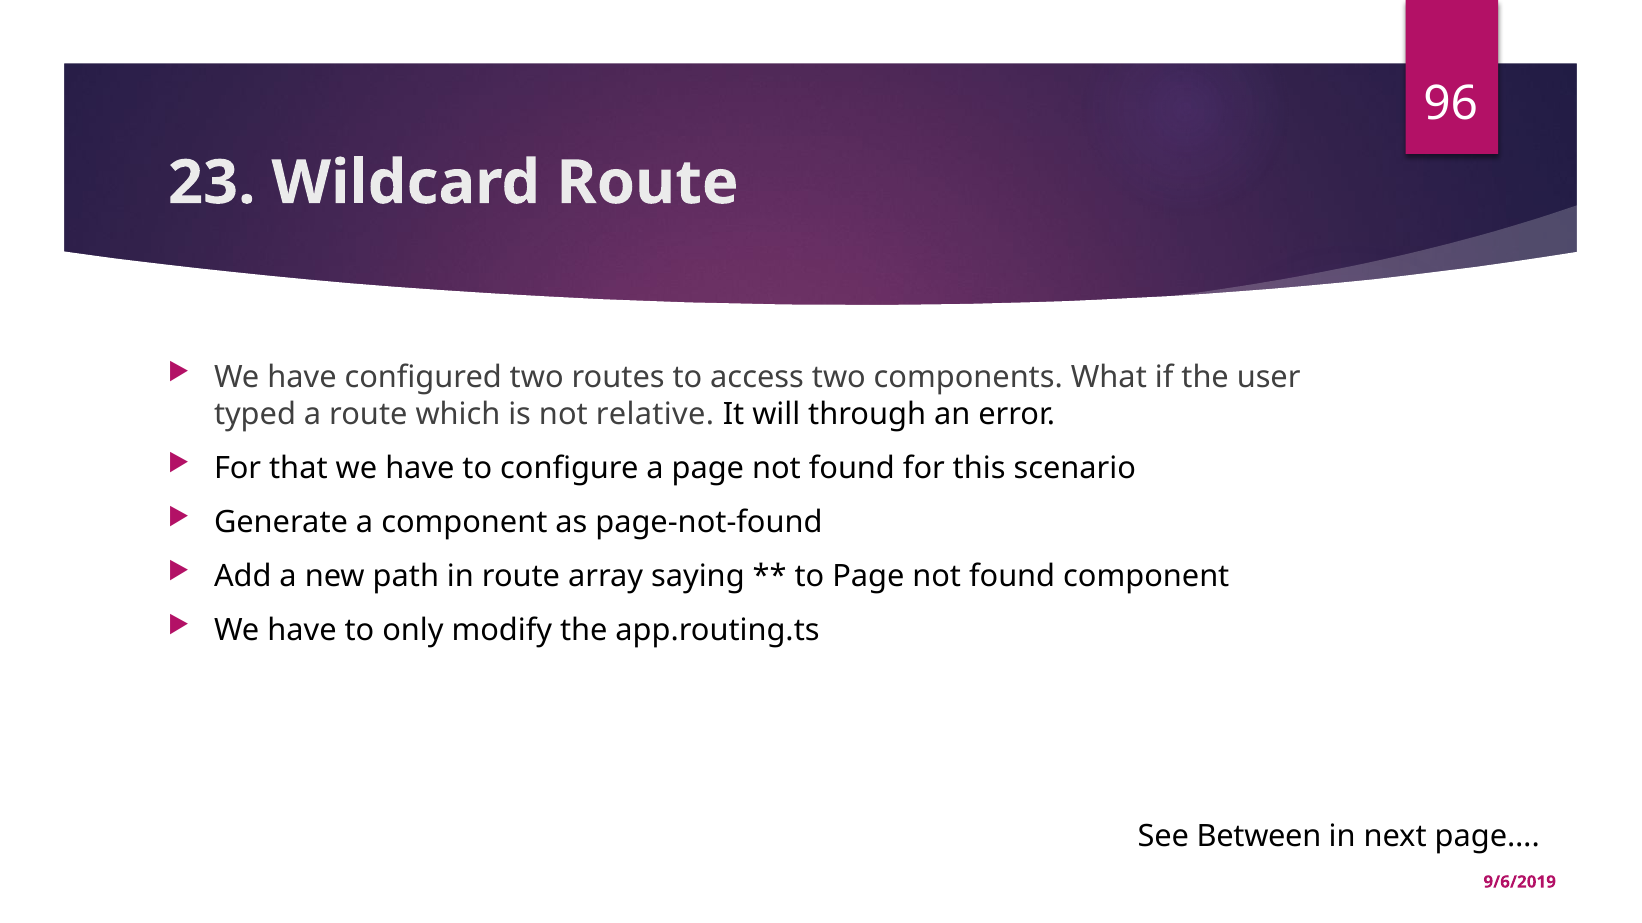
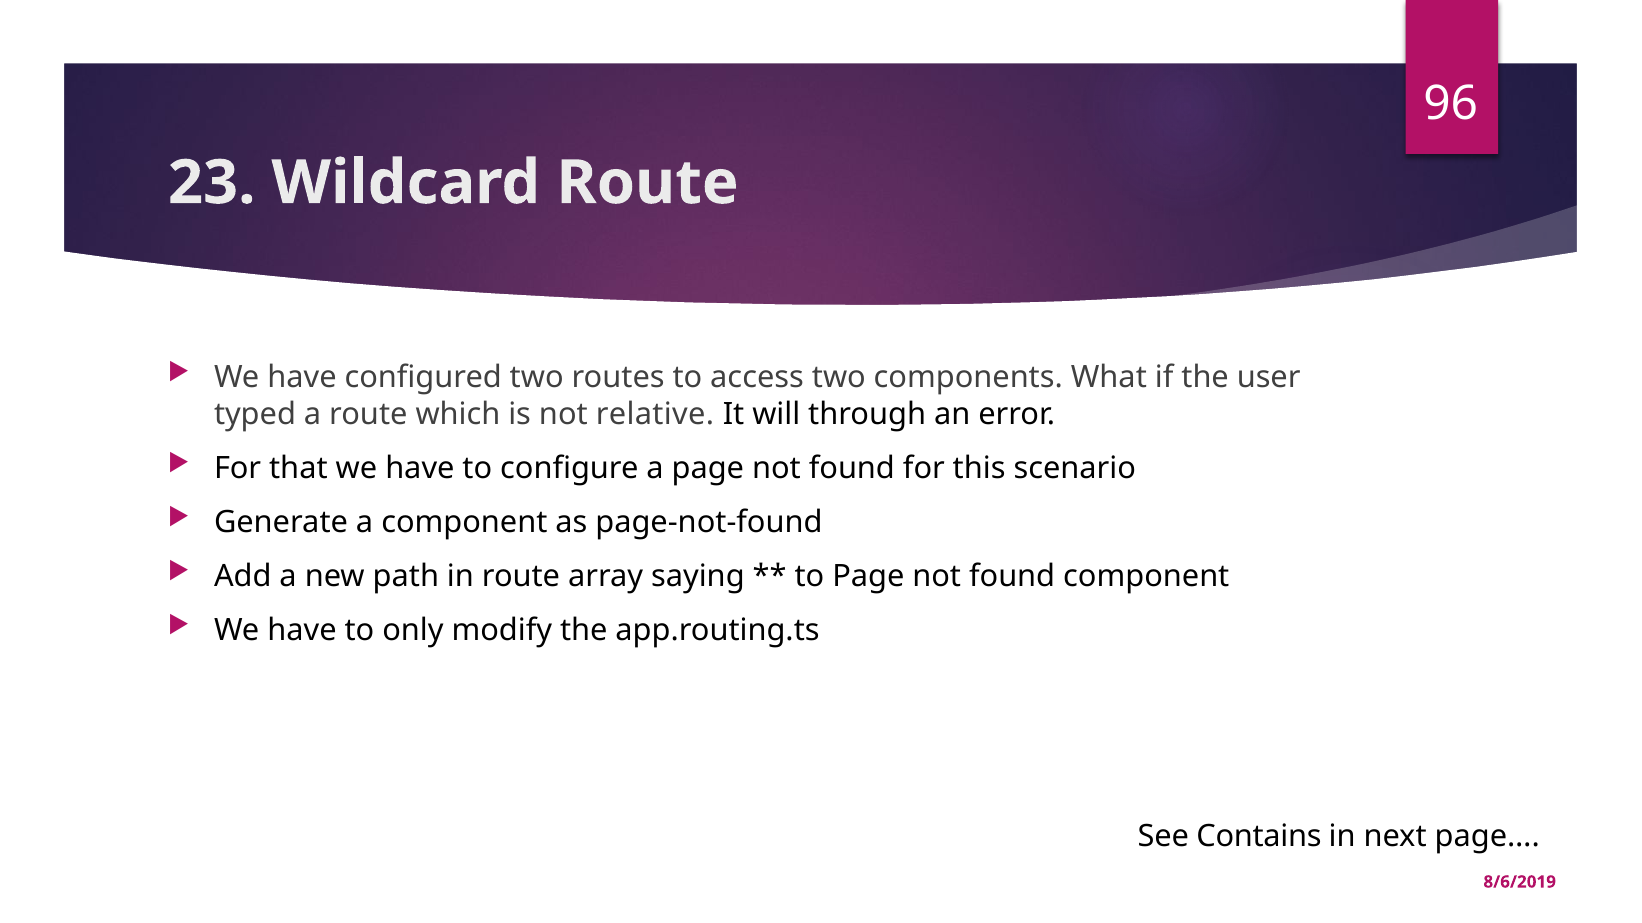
Between: Between -> Contains
9/6/2019: 9/6/2019 -> 8/6/2019
